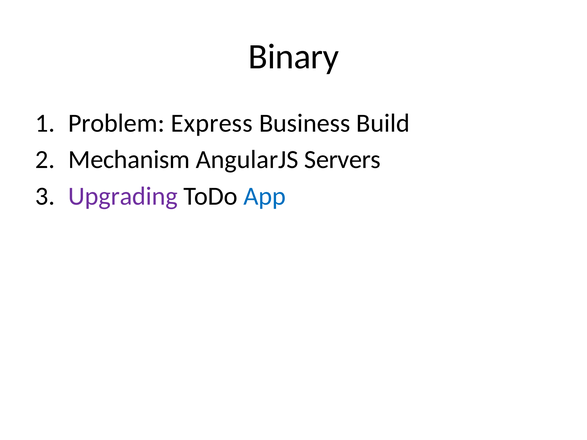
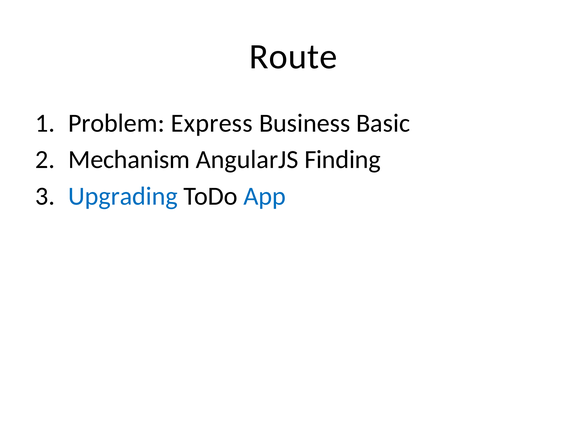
Binary: Binary -> Route
Build: Build -> Basic
Servers: Servers -> Finding
Upgrading colour: purple -> blue
